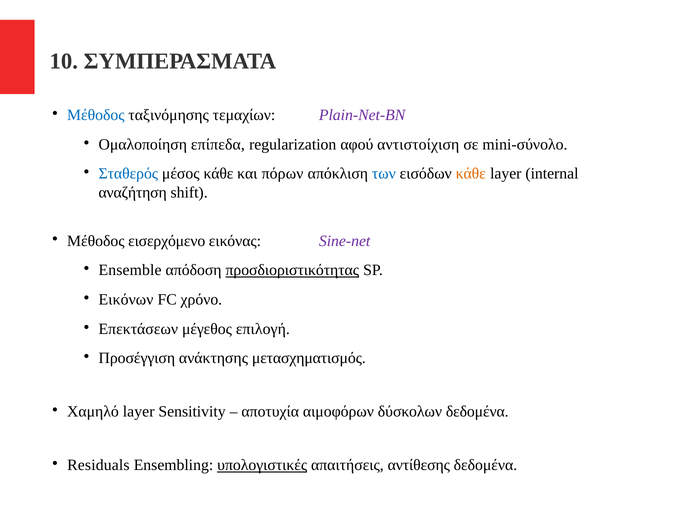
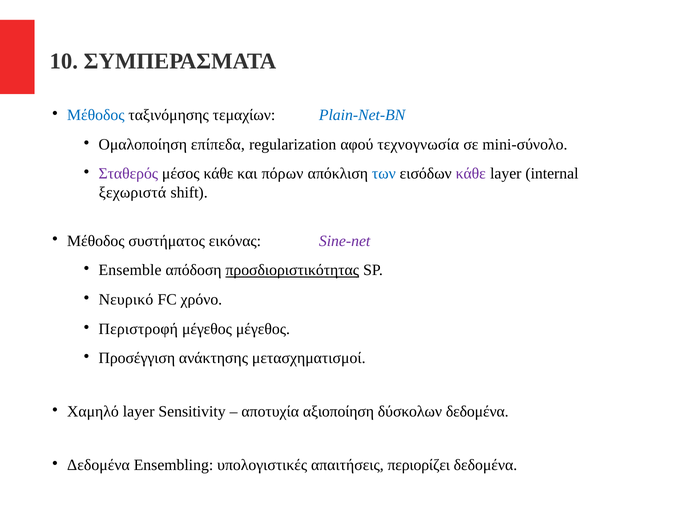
Plain-Net-BN colour: purple -> blue
αντιστοίχιση: αντιστοίχιση -> τεχνογνωσία
Σταθερός colour: blue -> purple
κάθε at (471, 174) colour: orange -> purple
αναζήτηση: αναζήτηση -> ξεχωριστά
εισερχόμενο: εισερχόμενο -> συστήματος
Εικόνων: Εικόνων -> Νευρικό
Επεκτάσεων: Επεκτάσεων -> Περιστροφή
μέγεθος επιλογή: επιλογή -> μέγεθος
μετασχηματισμός: μετασχηματισμός -> μετασχηματισμοί
αιμοφόρων: αιμοφόρων -> αξιοποίηση
Residuals at (98, 466): Residuals -> Δεδομένα
υπολογιστικές underline: present -> none
αντίθεσης: αντίθεσης -> περιορίζει
